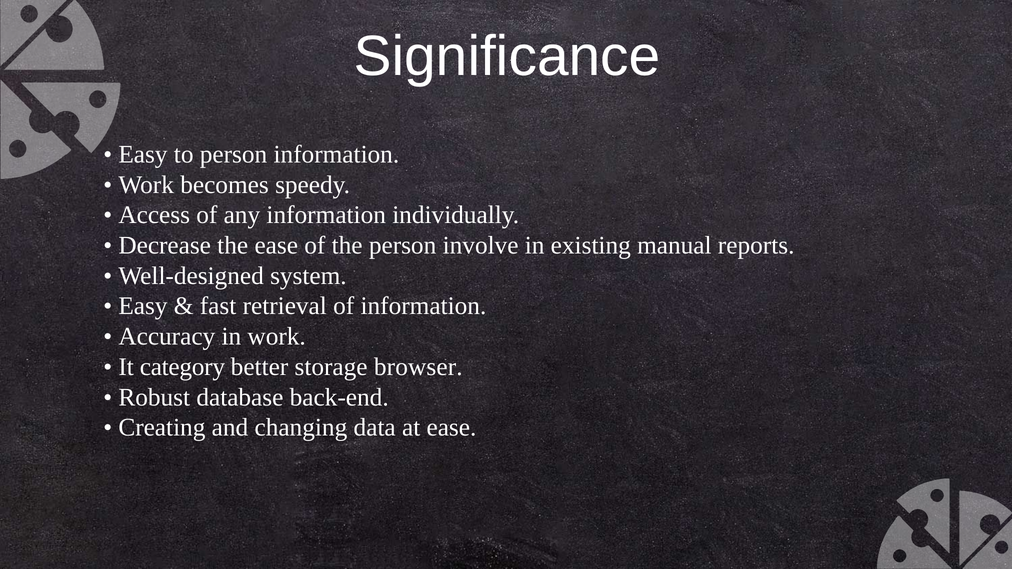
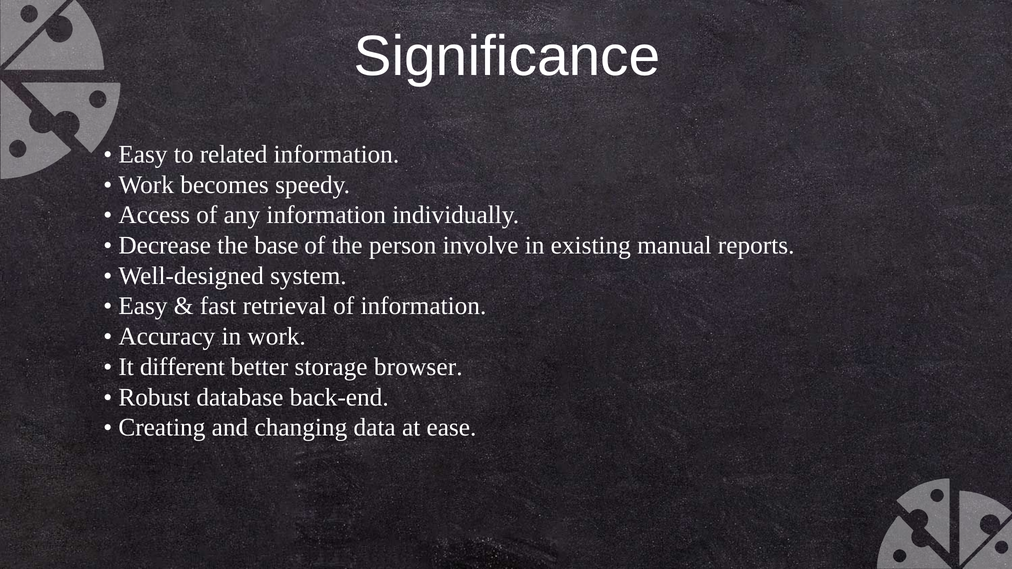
to person: person -> related
the ease: ease -> base
category: category -> different
